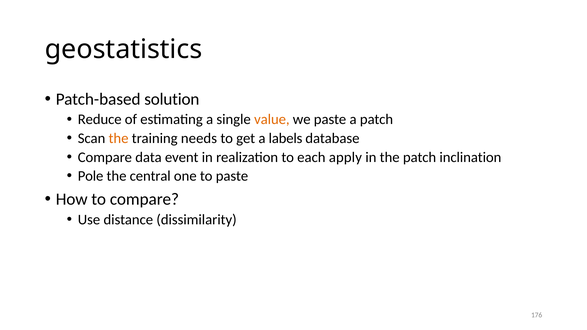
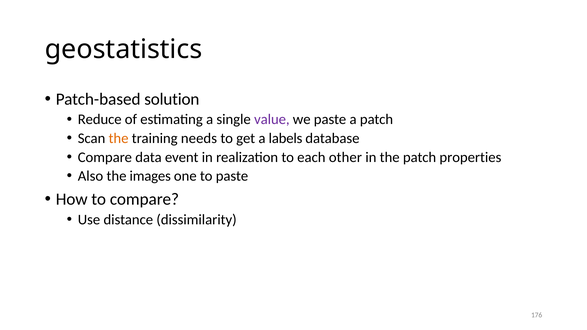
value colour: orange -> purple
apply: apply -> other
inclination: inclination -> properties
Pole: Pole -> Also
central: central -> images
